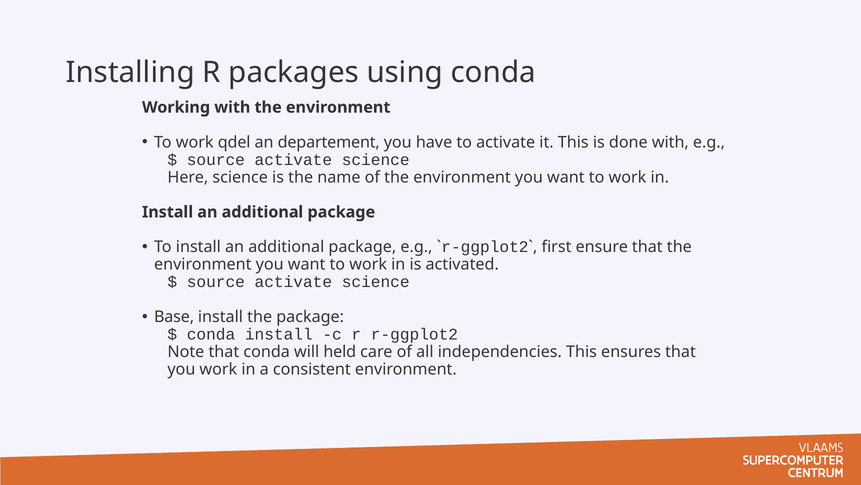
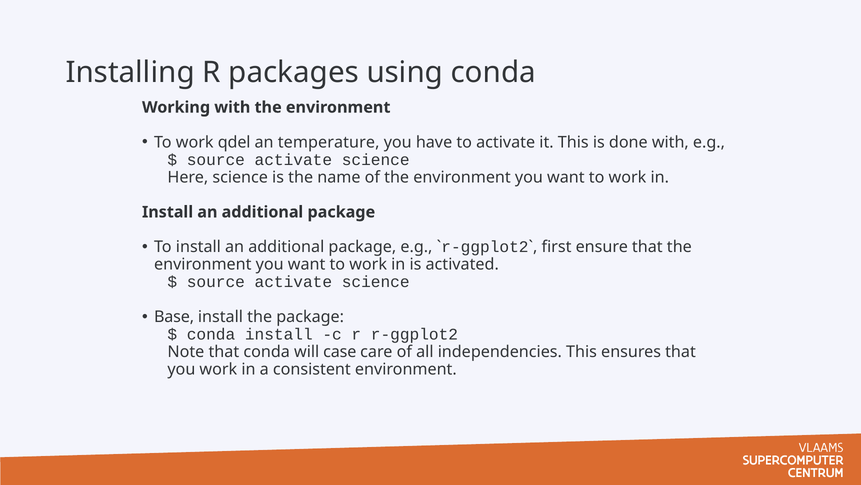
departement: departement -> temperature
held: held -> case
